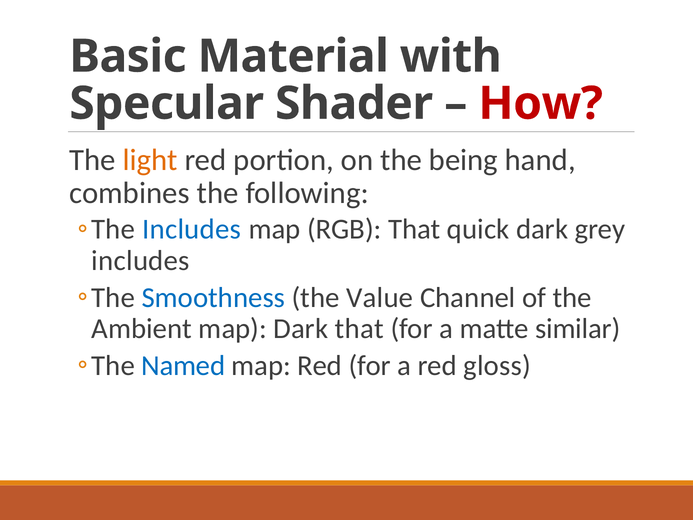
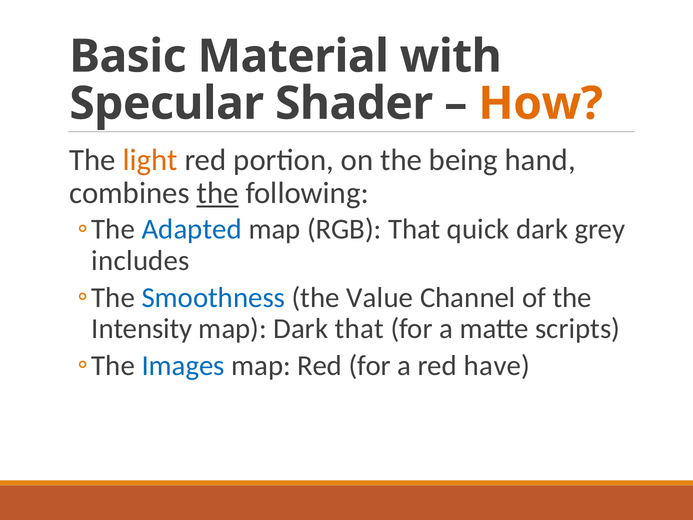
How colour: red -> orange
the at (218, 193) underline: none -> present
Includes at (192, 229): Includes -> Adapted
Ambient: Ambient -> Intensity
similar: similar -> scripts
Named: Named -> Images
gloss: gloss -> have
